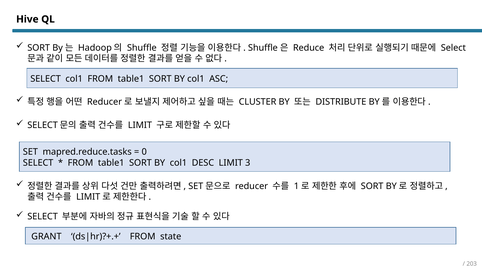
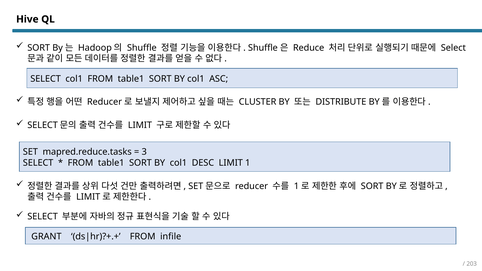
0: 0 -> 3
3: 3 -> 1
state: state -> infile
